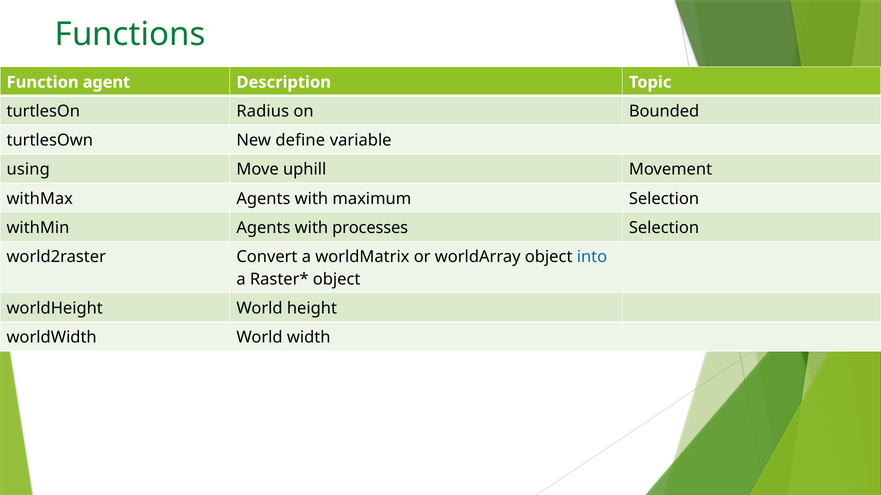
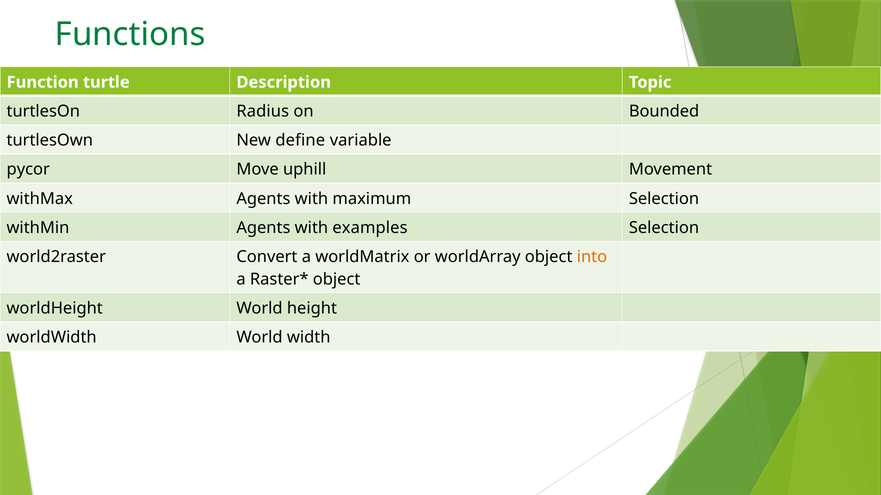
agent: agent -> turtle
using: using -> pycor
processes: processes -> examples
into colour: blue -> orange
